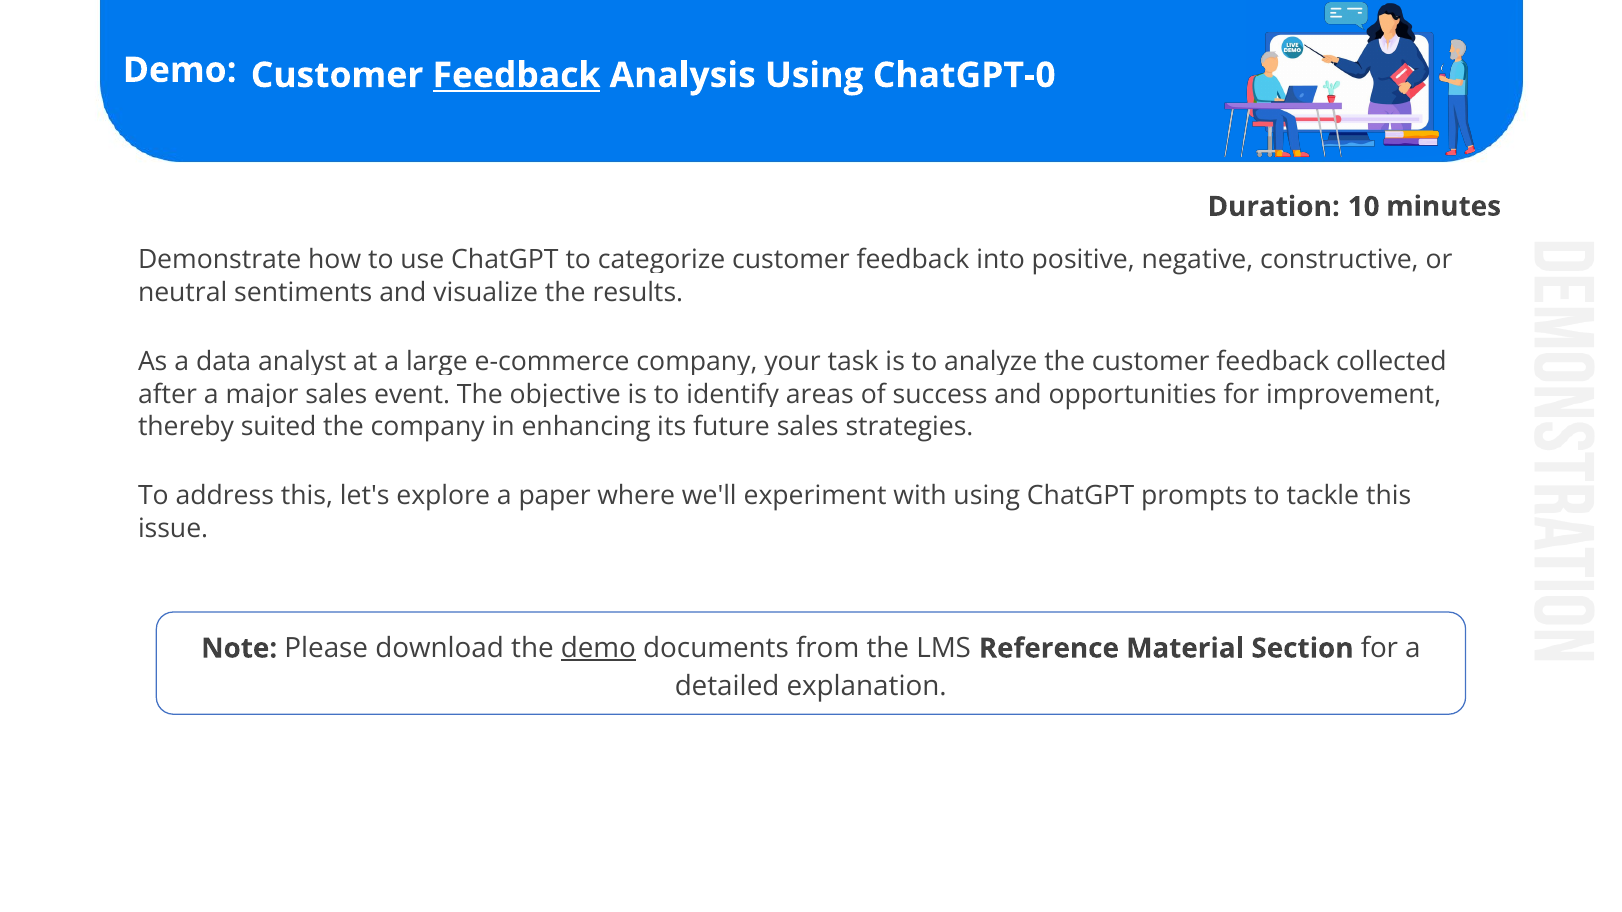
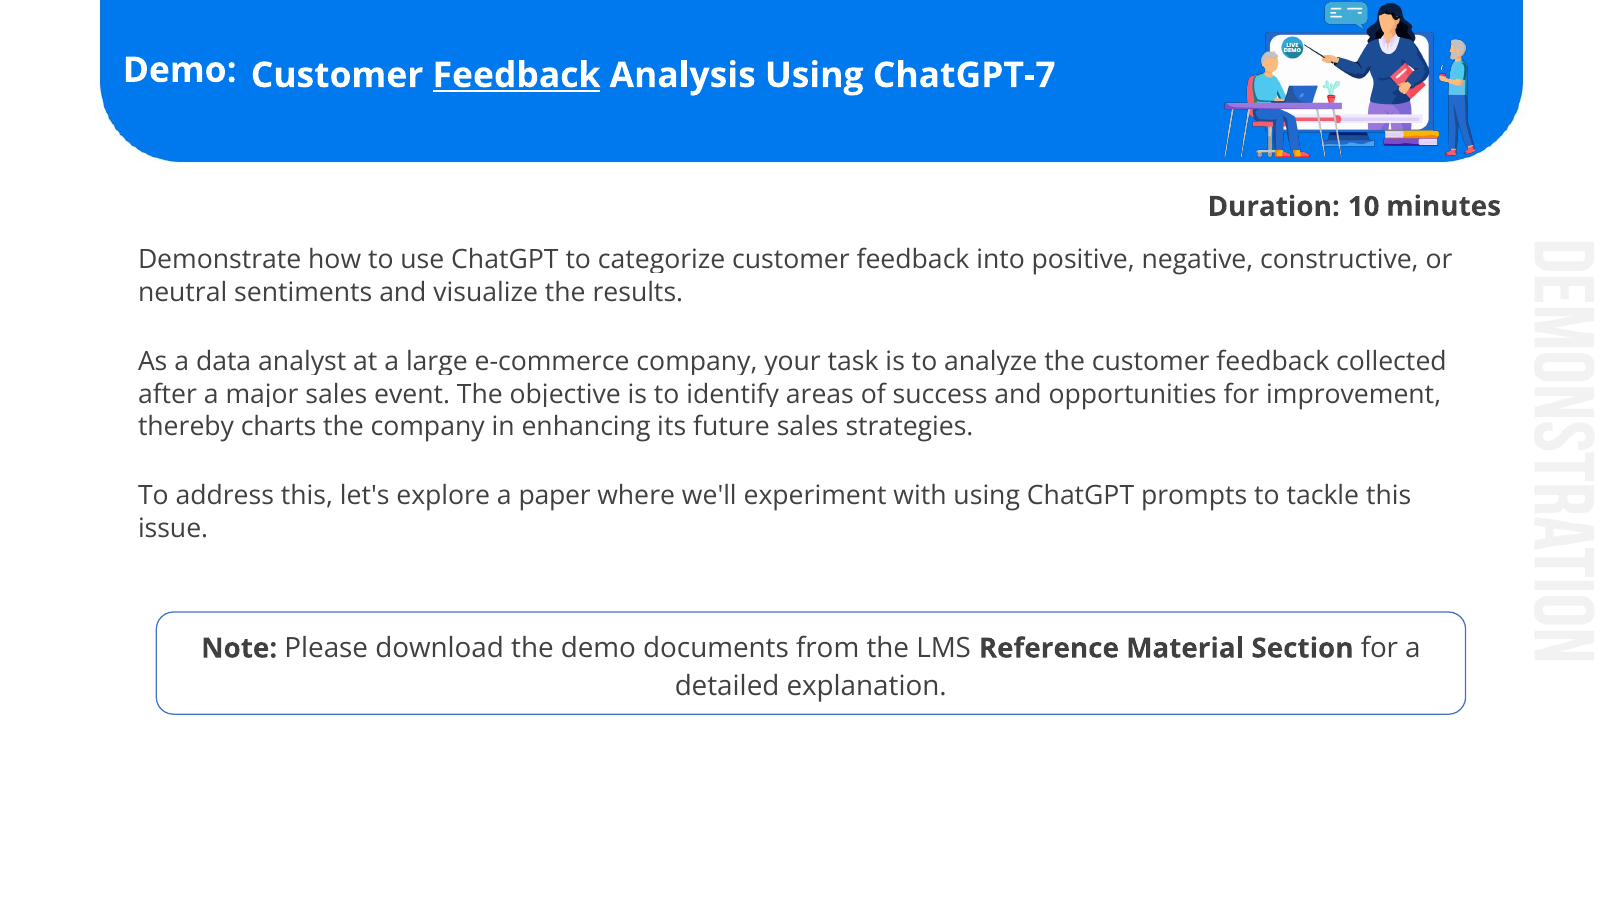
ChatGPT-0: ChatGPT-0 -> ChatGPT-7
suited: suited -> charts
demo at (598, 649) underline: present -> none
